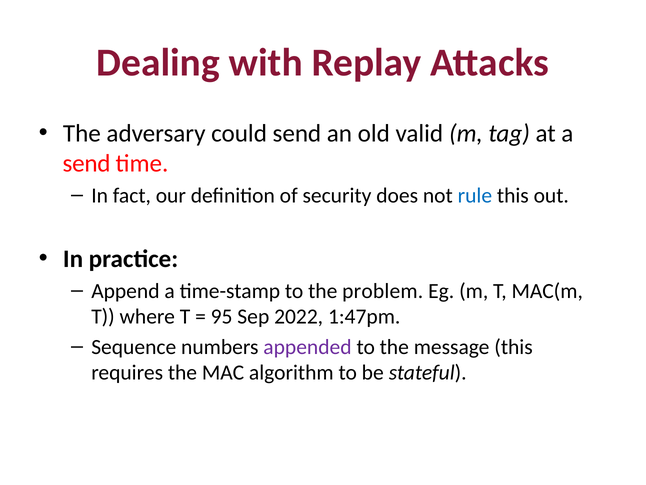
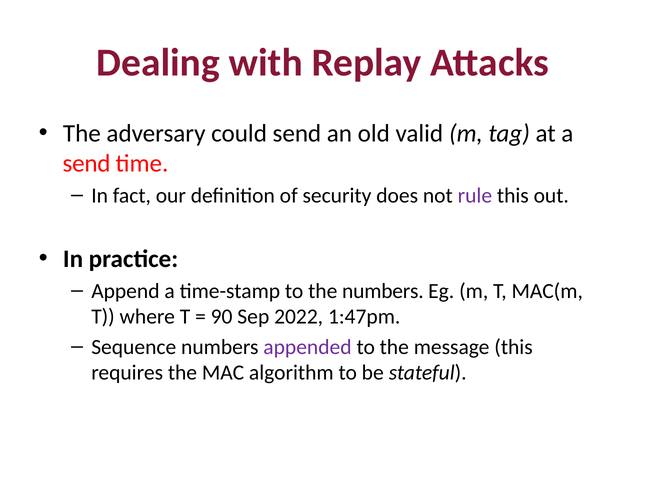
rule colour: blue -> purple
the problem: problem -> numbers
95: 95 -> 90
